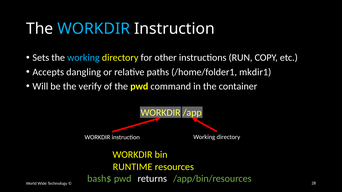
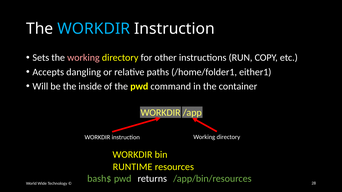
working at (83, 58) colour: light blue -> pink
mkdir1: mkdir1 -> either1
verify: verify -> inside
